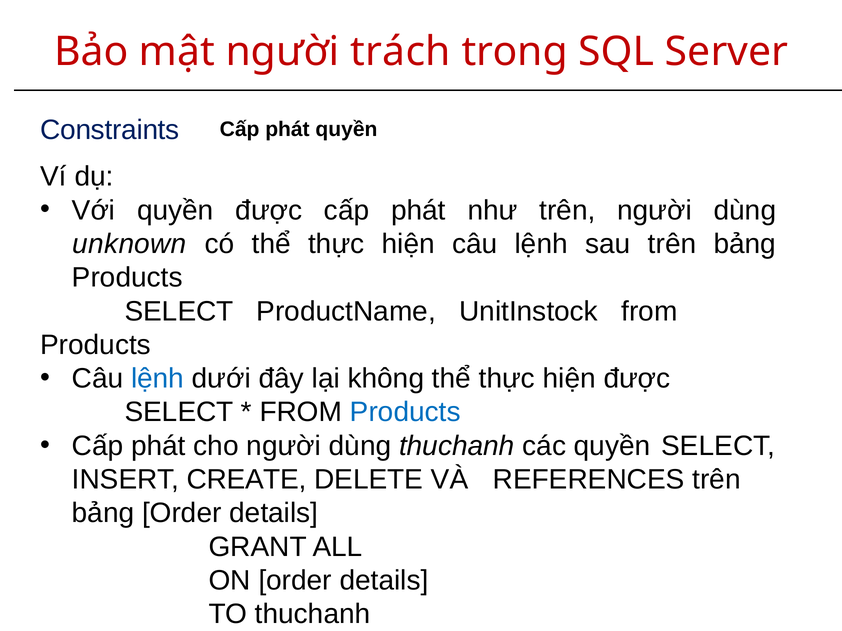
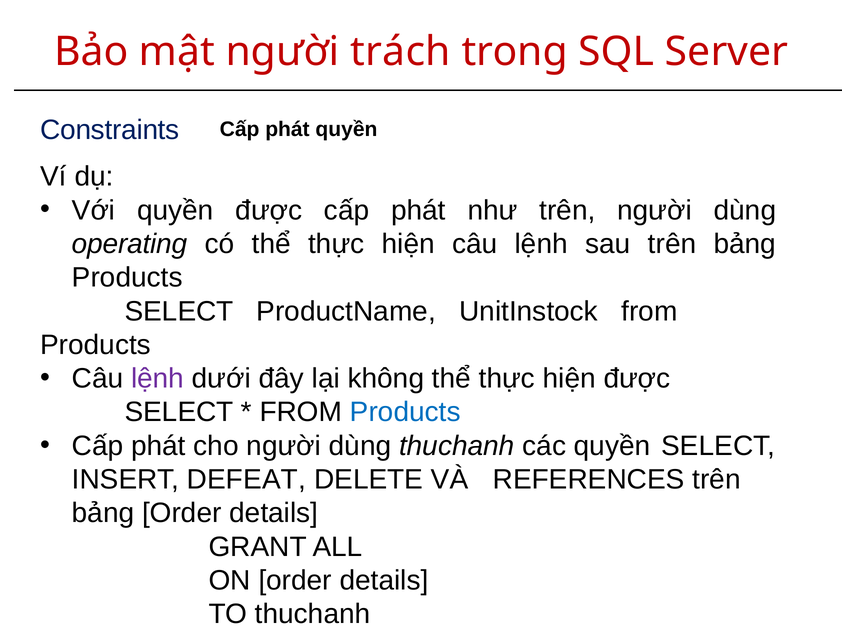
unknown: unknown -> operating
lệnh at (158, 379) colour: blue -> purple
CREATE: CREATE -> DEFEAT
